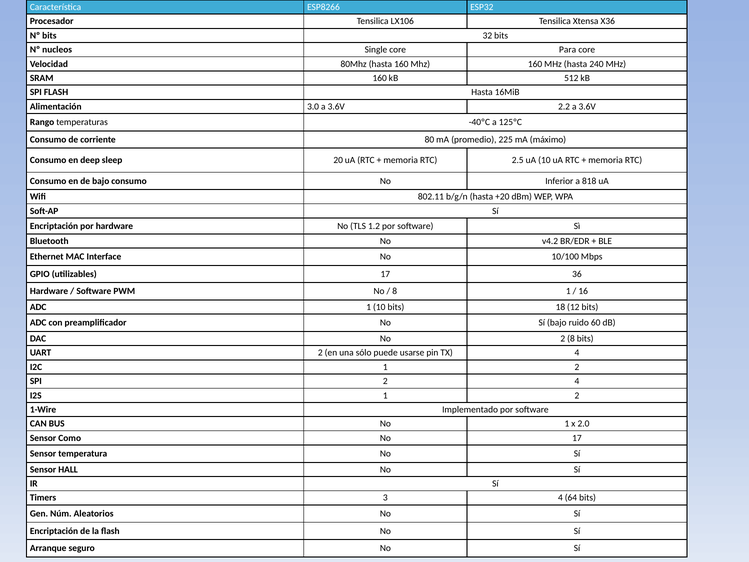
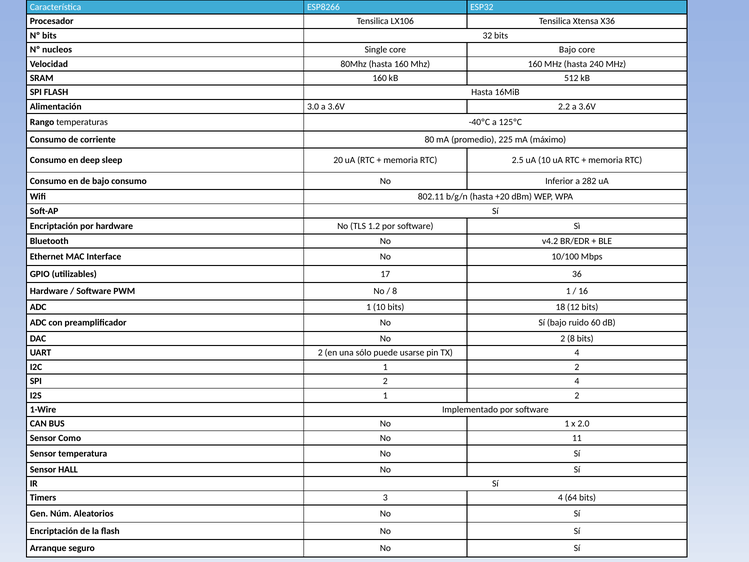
core Para: Para -> Bajo
818: 818 -> 282
No 17: 17 -> 11
